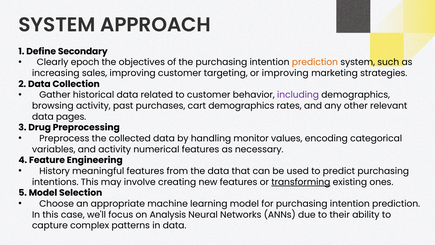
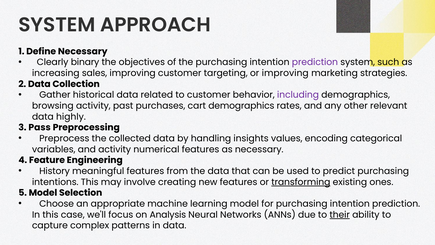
Define Secondary: Secondary -> Necessary
epoch: epoch -> binary
prediction at (315, 62) colour: orange -> purple
pages: pages -> highly
Drug: Drug -> Pass
monitor: monitor -> insights
their underline: none -> present
